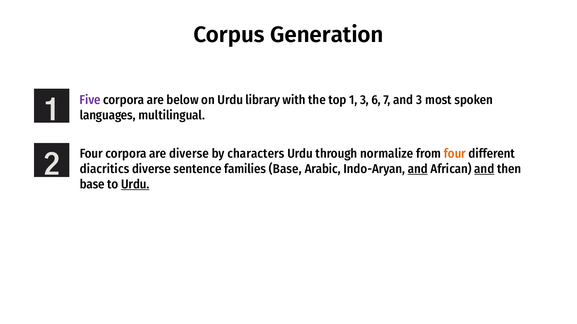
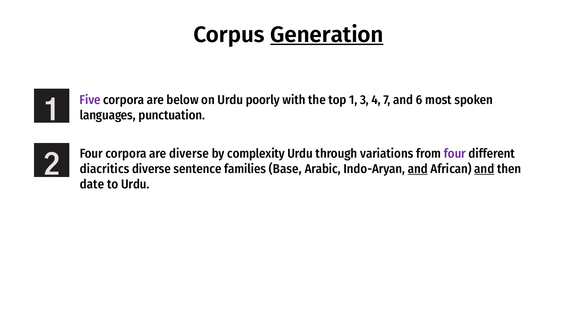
Generation underline: none -> present
library: library -> poorly
6: 6 -> 4
and 3: 3 -> 6
multilingual: multilingual -> punctuation
characters: characters -> complexity
normalize: normalize -> variations
four at (455, 154) colour: orange -> purple
base at (92, 185): base -> date
Urdu at (135, 185) underline: present -> none
